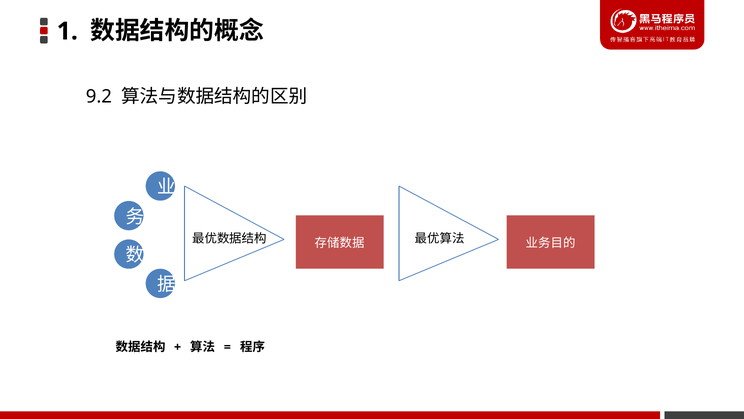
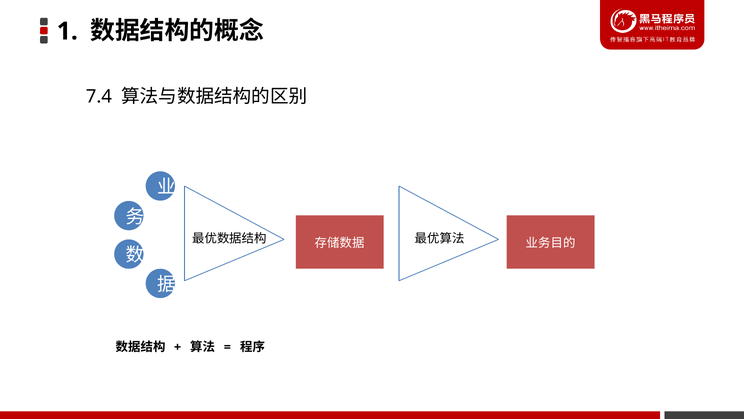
9.2: 9.2 -> 7.4
